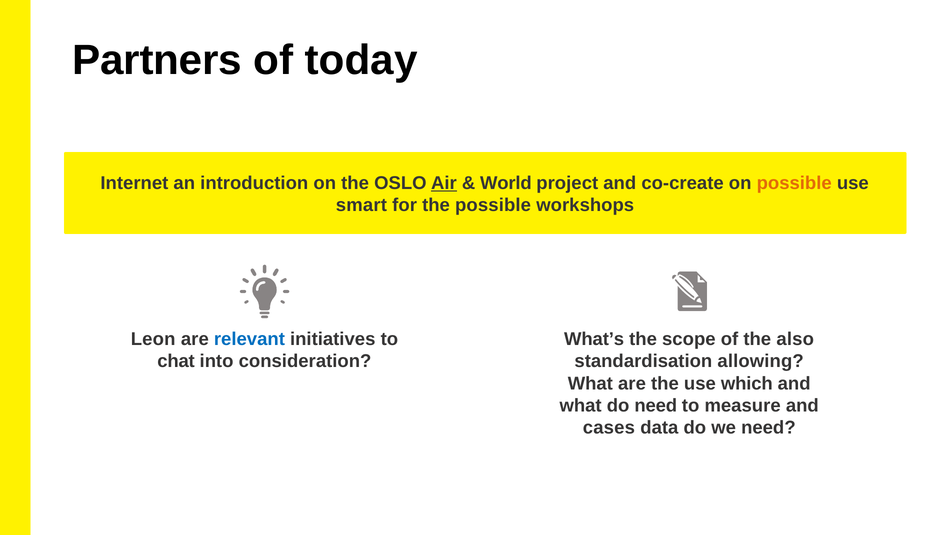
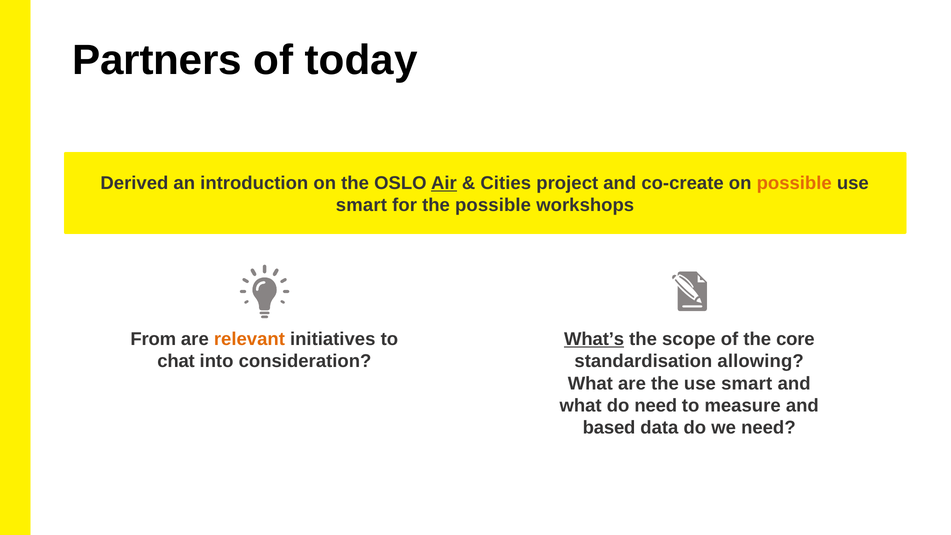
Internet: Internet -> Derived
World: World -> Cities
Leon: Leon -> From
relevant colour: blue -> orange
What’s underline: none -> present
also: also -> core
the use which: which -> smart
cases: cases -> based
